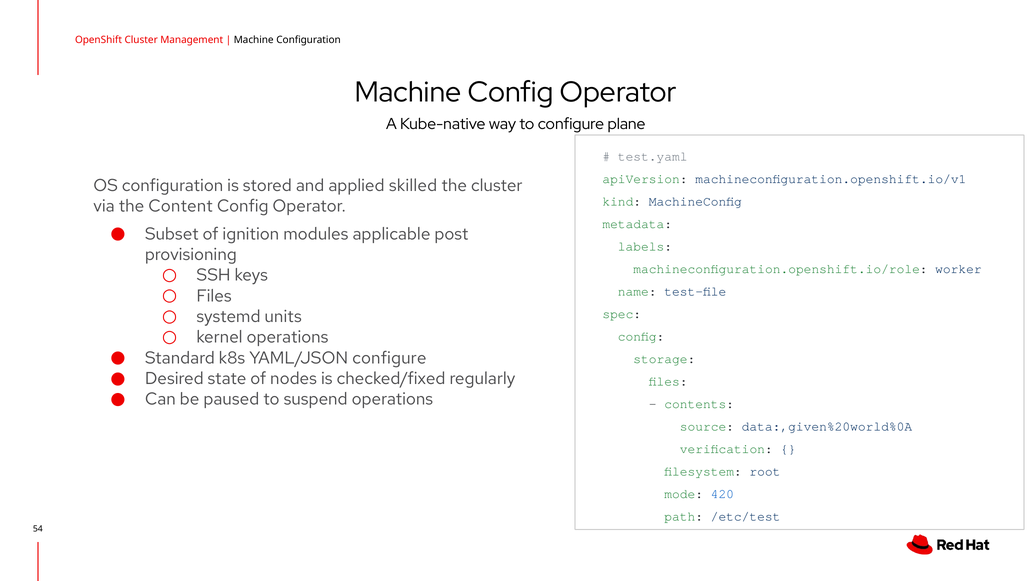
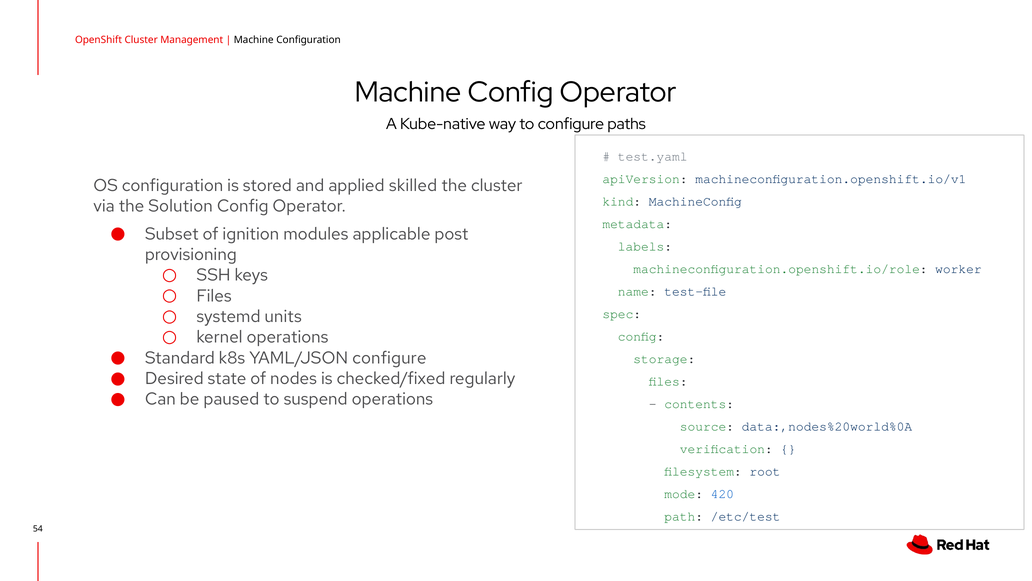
plane: plane -> paths
Content: Content -> Solution
data:,given%20world%0A: data:,given%20world%0A -> data:,nodes%20world%0A
